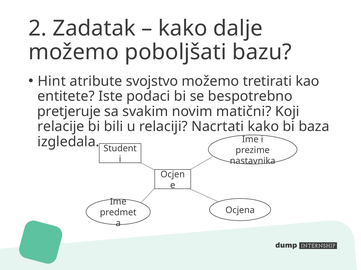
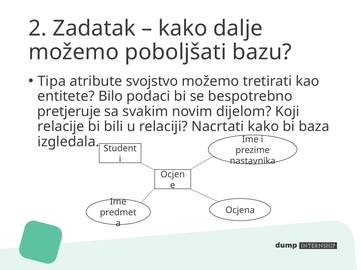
Hint: Hint -> Tipa
Iste: Iste -> Bilo
matični: matični -> dijelom
